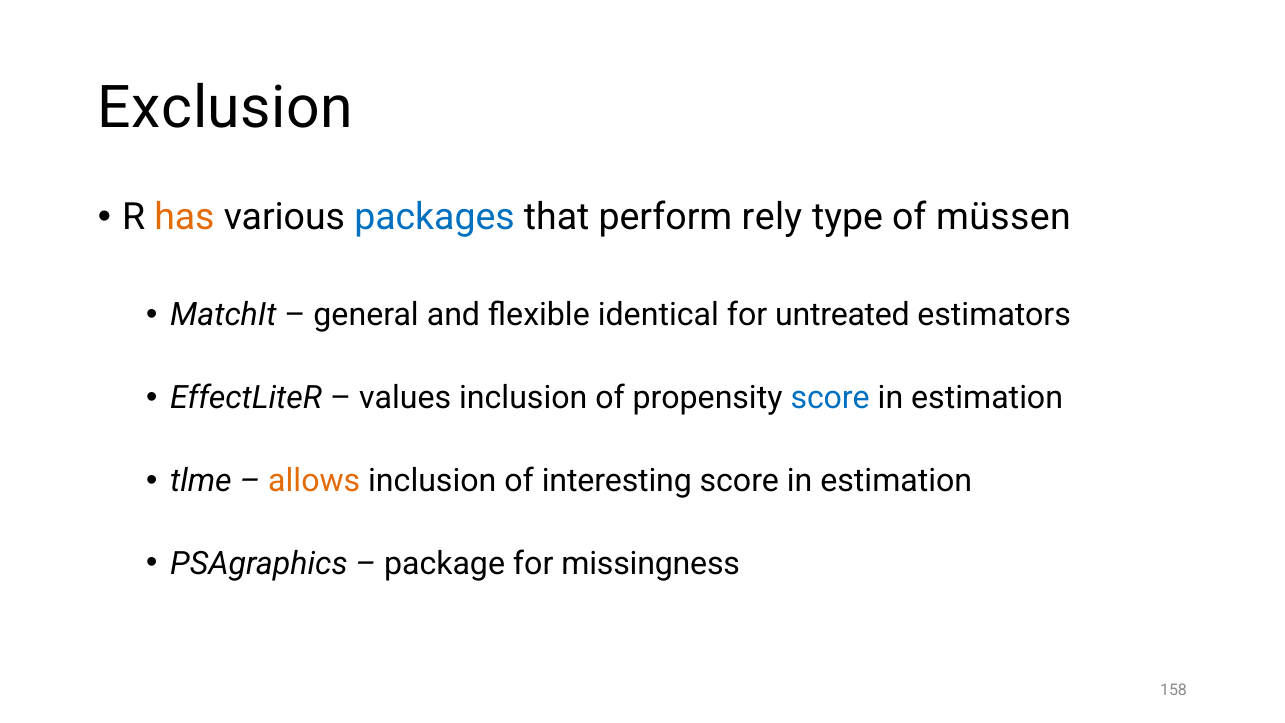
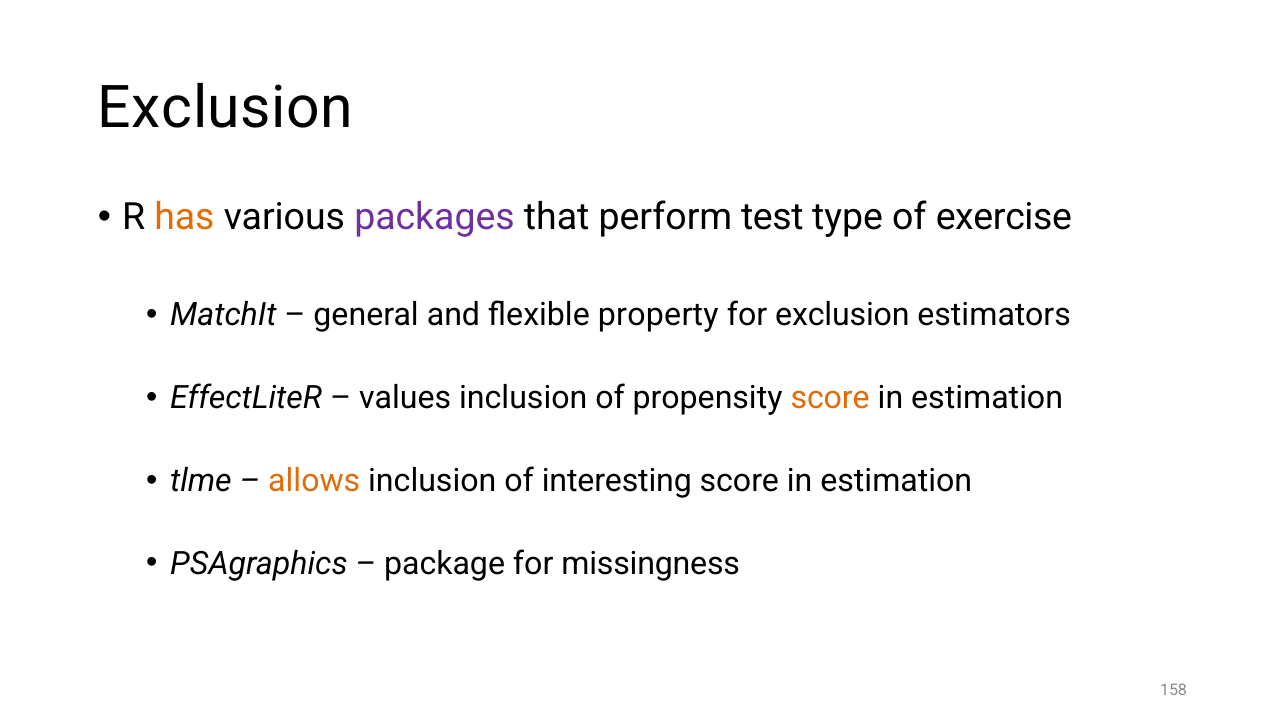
packages colour: blue -> purple
rely: rely -> test
müssen: müssen -> exercise
identical: identical -> property
for untreated: untreated -> exclusion
score at (830, 398) colour: blue -> orange
